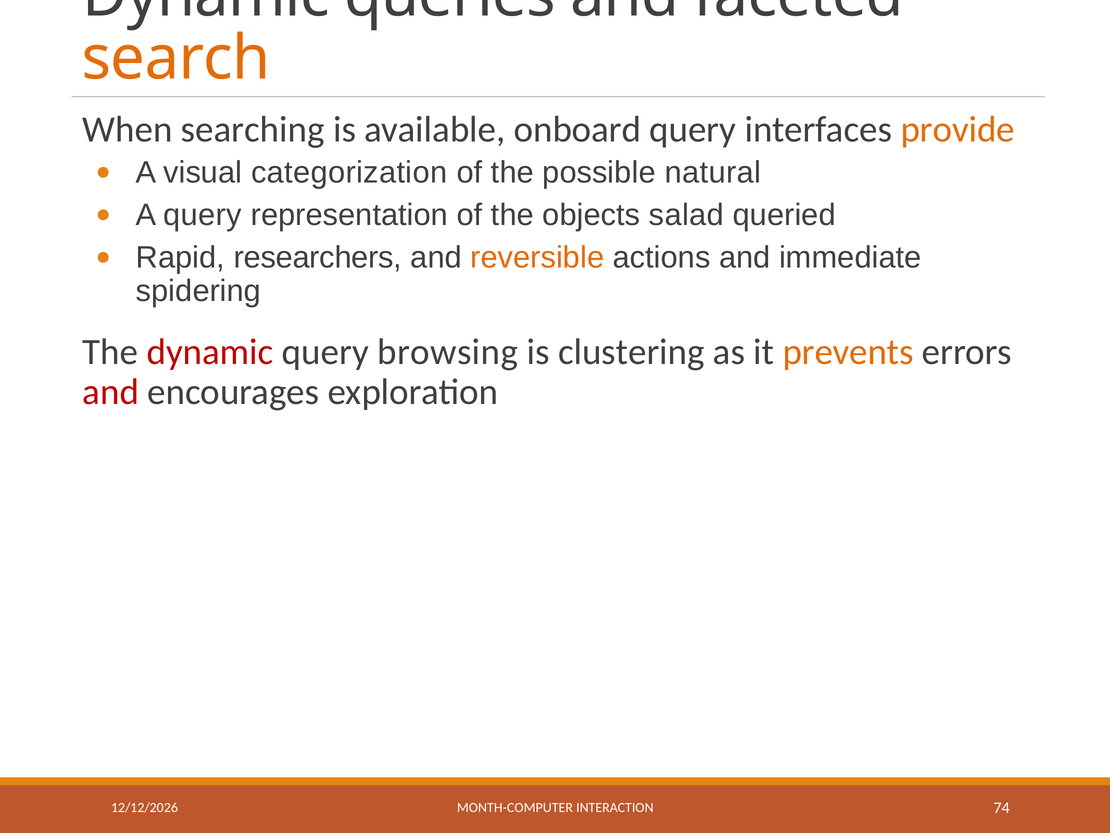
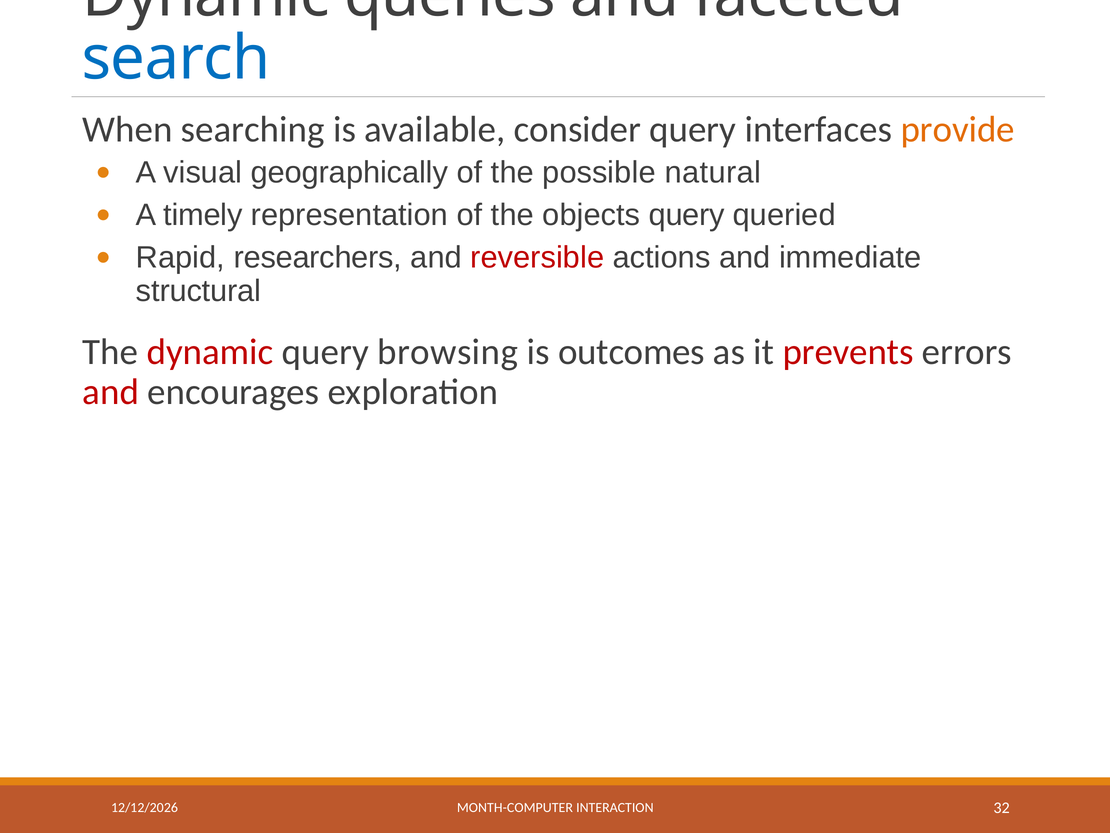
search colour: orange -> blue
onboard: onboard -> consider
categorization: categorization -> geographically
A query: query -> timely
objects salad: salad -> query
reversible colour: orange -> red
spidering: spidering -> structural
clustering: clustering -> outcomes
prevents colour: orange -> red
74: 74 -> 32
